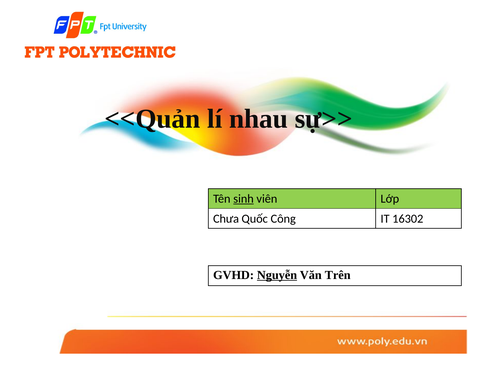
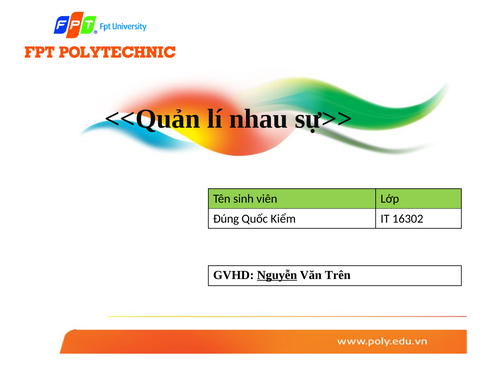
sinh underline: present -> none
Chưa: Chưa -> Đúng
Công: Công -> Kiểm
